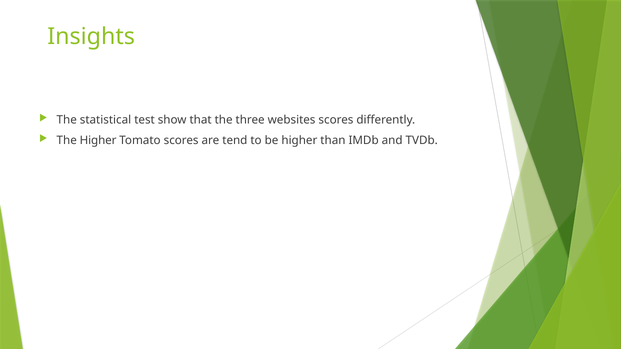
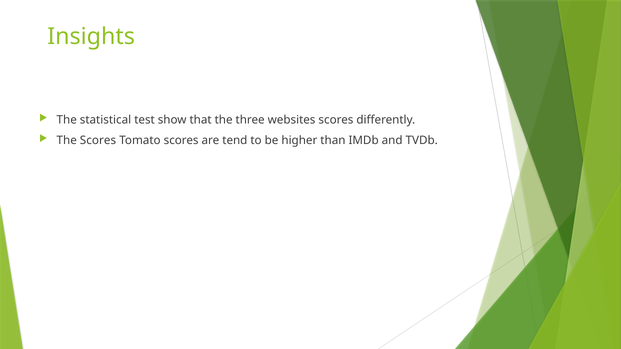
The Higher: Higher -> Scores
